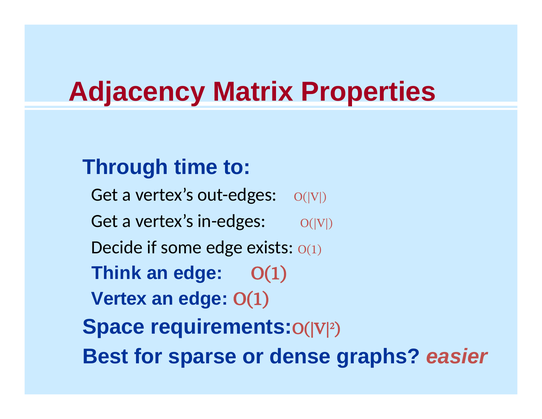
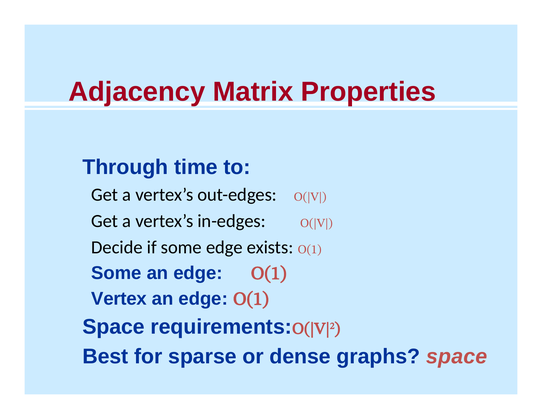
Think at (116, 273): Think -> Some
easier at (457, 356): easier -> space
